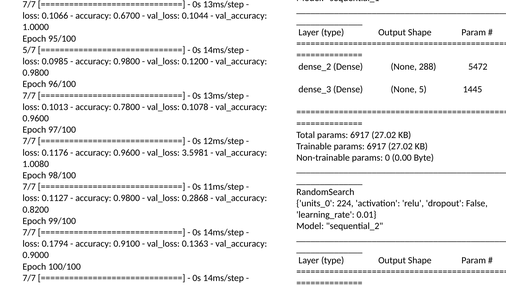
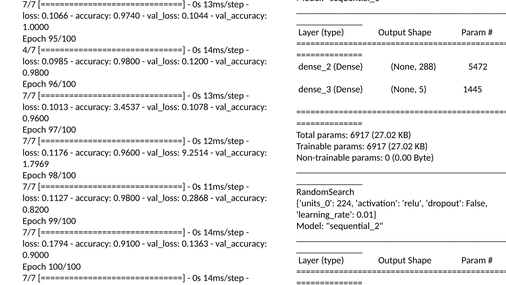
0.6700: 0.6700 -> 0.9740
5/7: 5/7 -> 4/7
0.7800 at (127, 107): 0.7800 -> 3.4537
3.5981: 3.5981 -> 9.2514
1.0080: 1.0080 -> 1.7969
